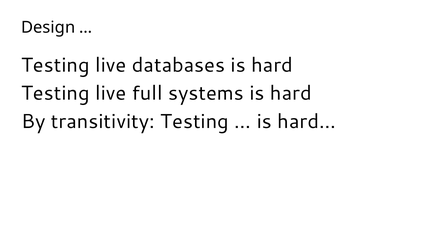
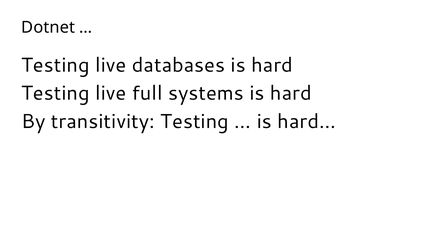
Design: Design -> Dotnet
